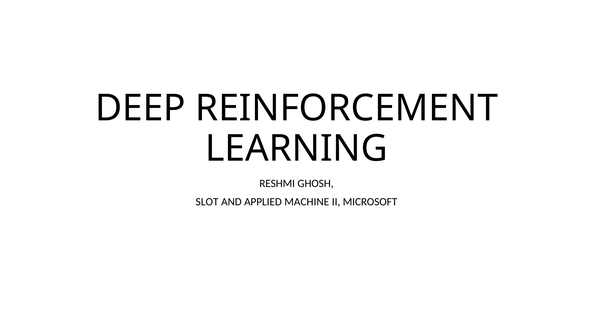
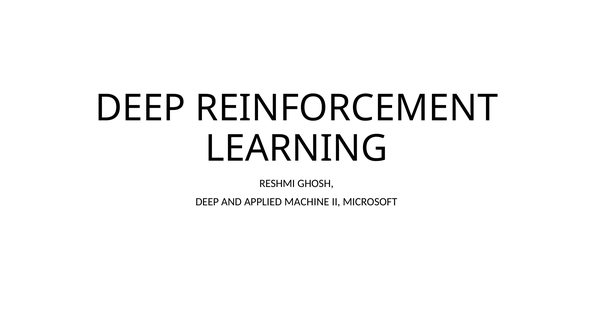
SLOT at (207, 202): SLOT -> DEEP
